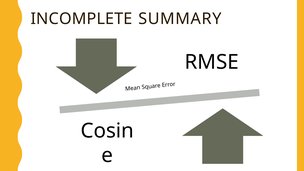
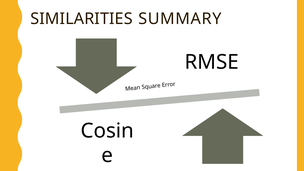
INCOMPLETE: INCOMPLETE -> SIMILARITIES
